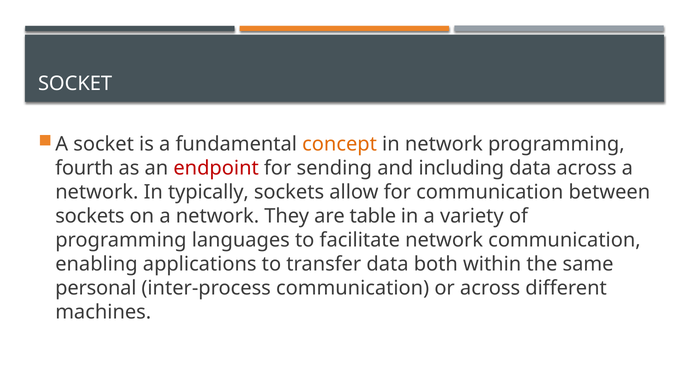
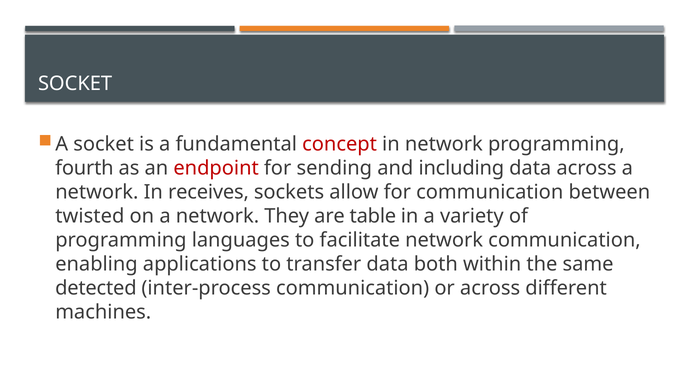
concept colour: orange -> red
typically: typically -> receives
sockets at (90, 217): sockets -> twisted
personal: personal -> detected
